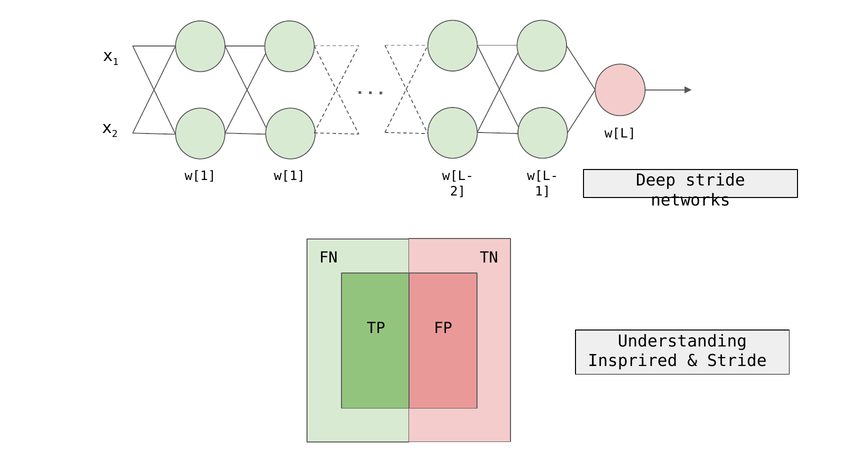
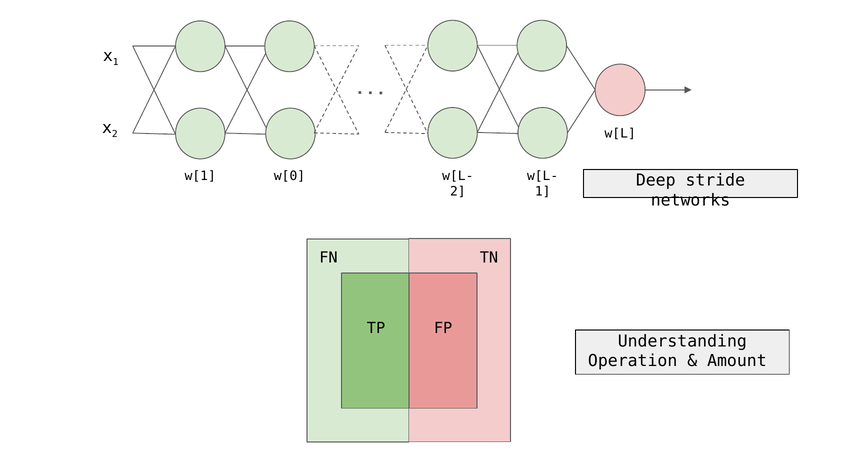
w[1 w[1: w[1 -> w[0
Insprired: Insprired -> Operation
Stride at (737, 361): Stride -> Amount
